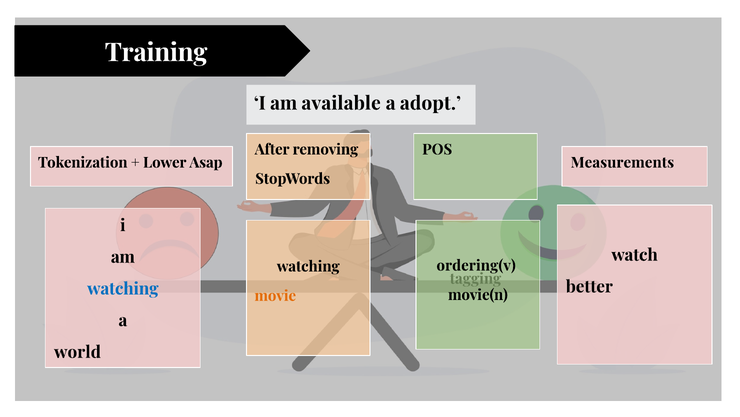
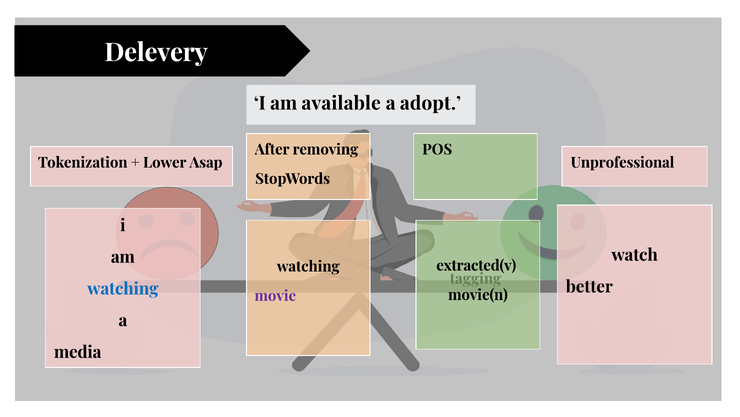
Training: Training -> Delevery
Measurements: Measurements -> Unprofessional
ordering(v: ordering(v -> extracted(v
movie colour: orange -> purple
world: world -> media
